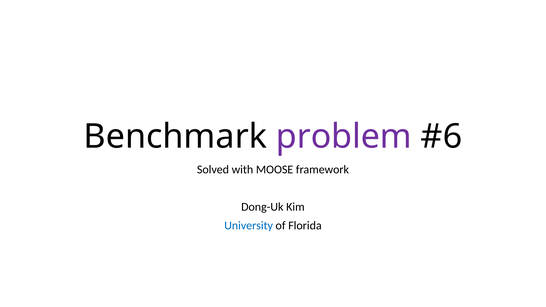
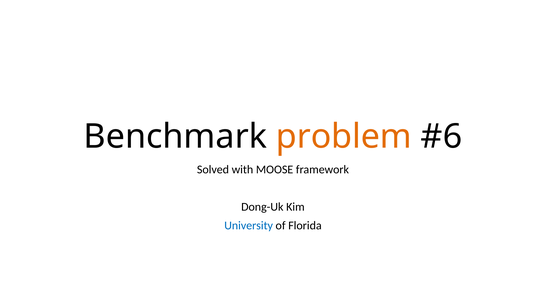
problem colour: purple -> orange
